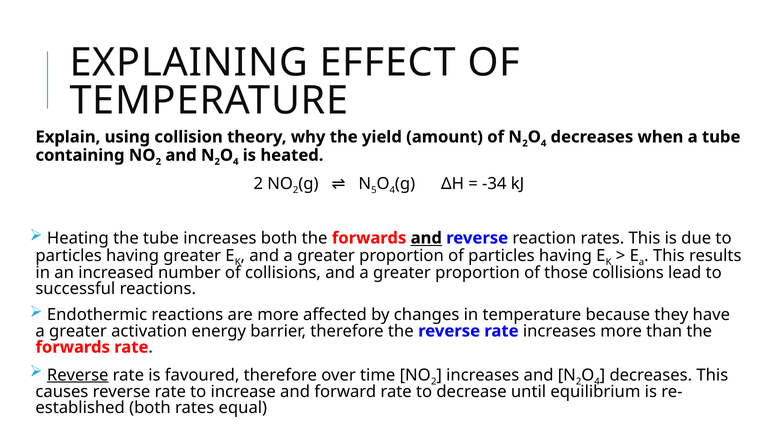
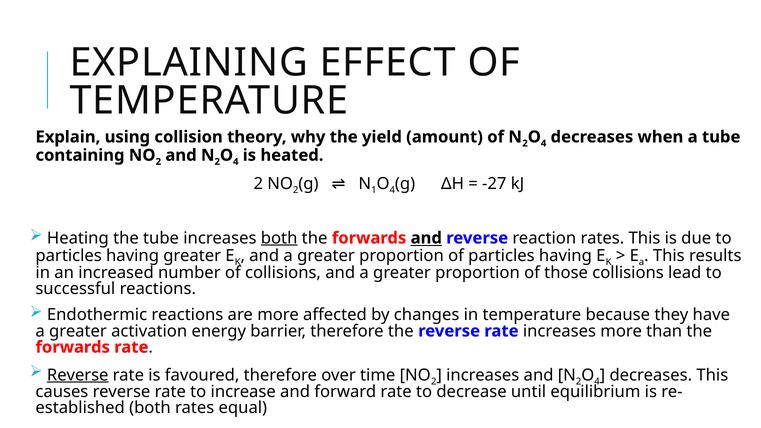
5: 5 -> 1
-34: -34 -> -27
both at (279, 238) underline: none -> present
